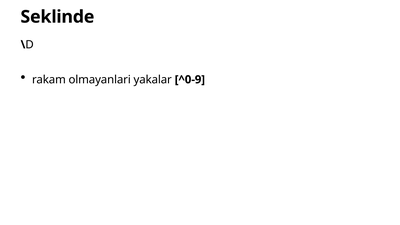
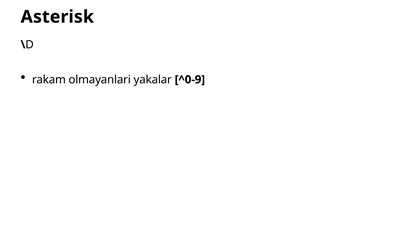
Seklinde: Seklinde -> Asterisk
